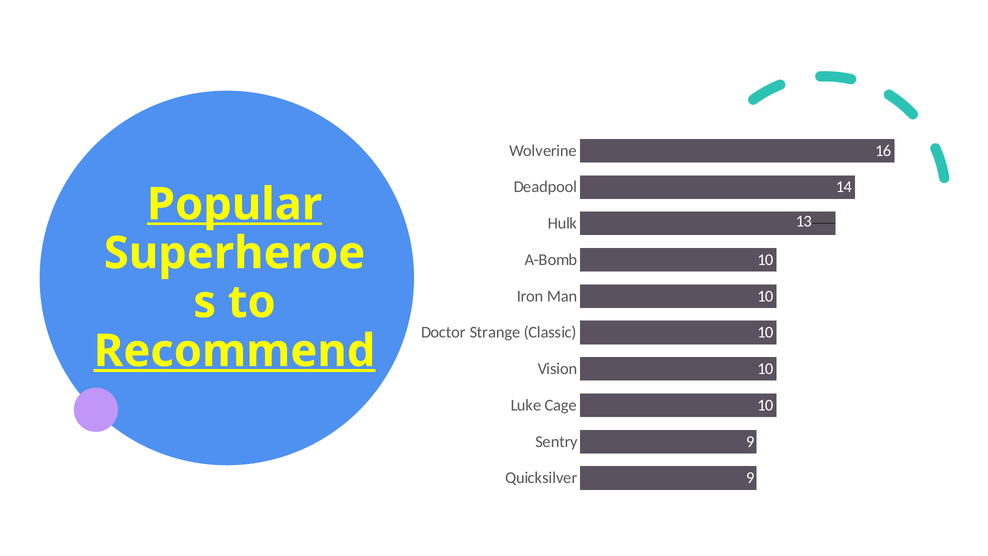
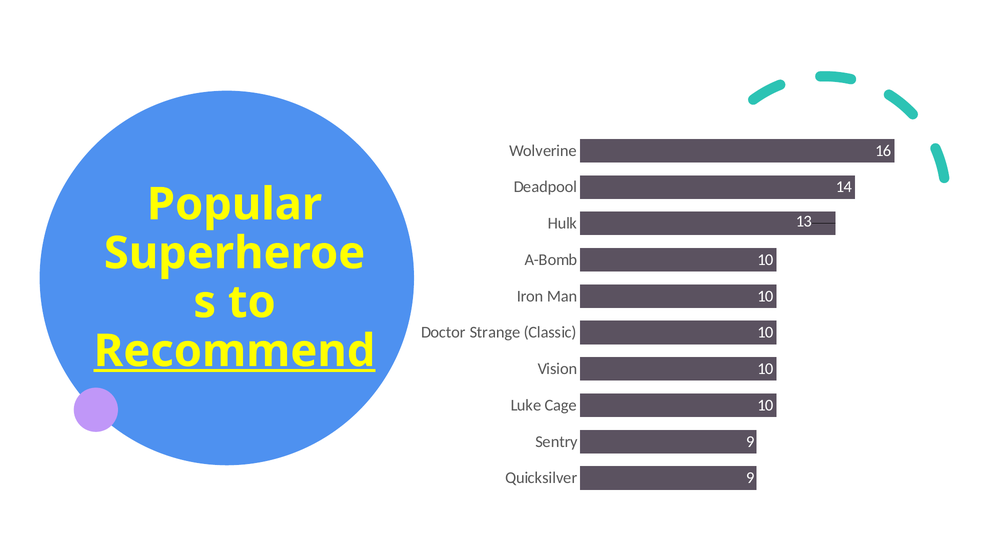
Popular underline: present -> none
